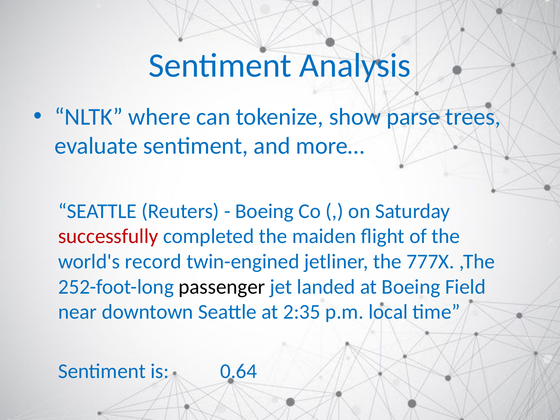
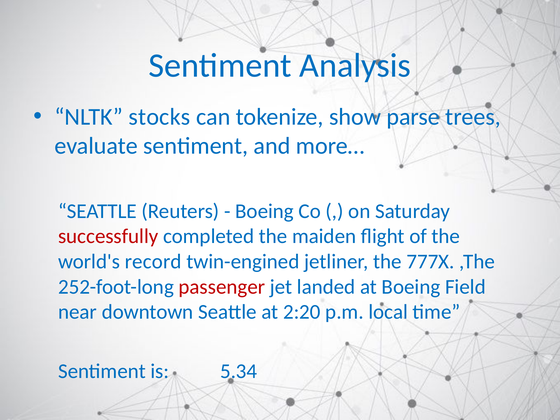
where: where -> stocks
passenger colour: black -> red
2:35: 2:35 -> 2:20
0.64: 0.64 -> 5.34
